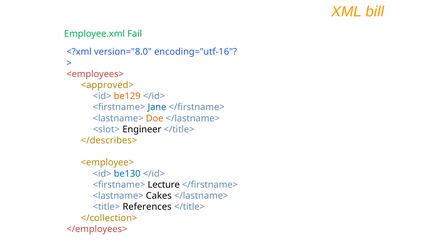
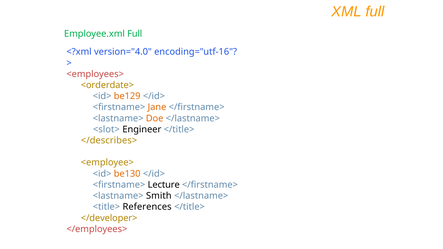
XML bill: bill -> full
Employee.xml Fail: Fail -> Full
version="8.0: version="8.0 -> version="4.0
<approved>: <approved> -> <orderdate>
Jane colour: blue -> orange
be130 colour: blue -> orange
Cakes: Cakes -> Smith
</collection>: </collection> -> </developer>
